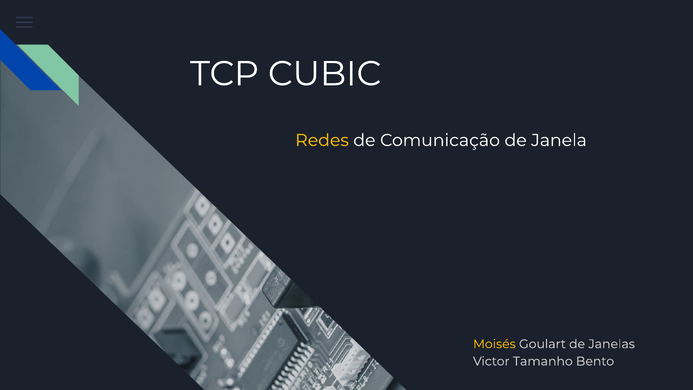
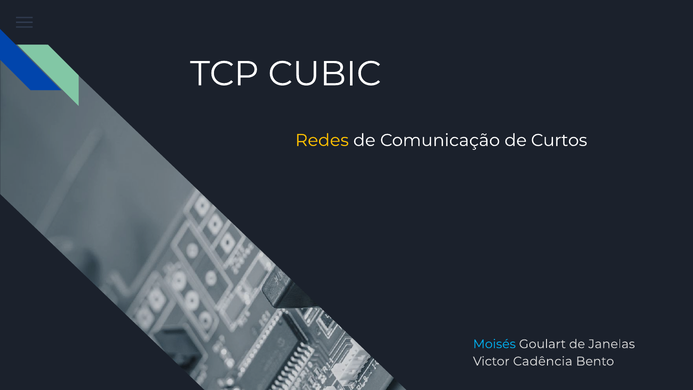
Janela: Janela -> Curtos
Moisés colour: yellow -> light blue
Tamanho: Tamanho -> Cadência
